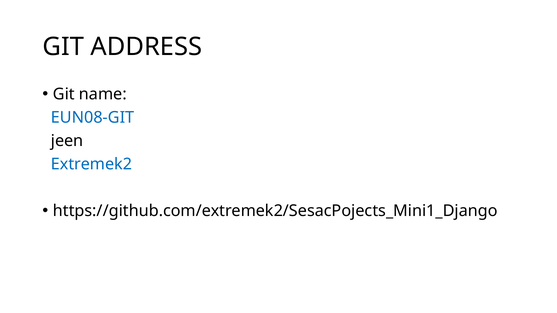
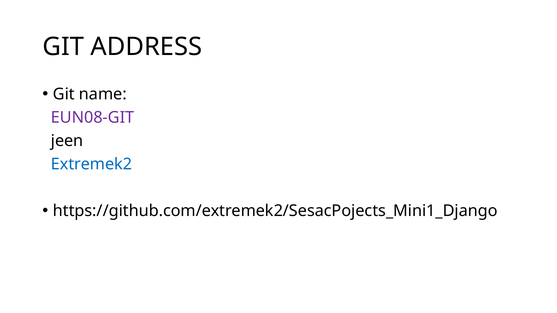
EUN08-GIT colour: blue -> purple
